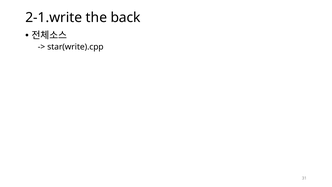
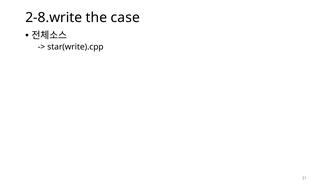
2-1.write: 2-1.write -> 2-8.write
back: back -> case
